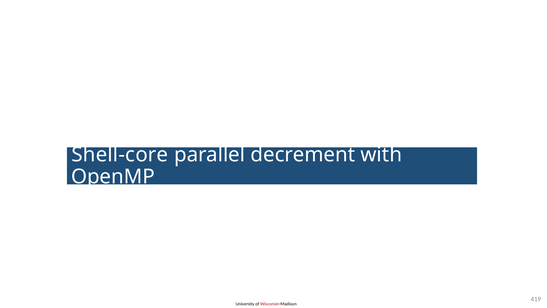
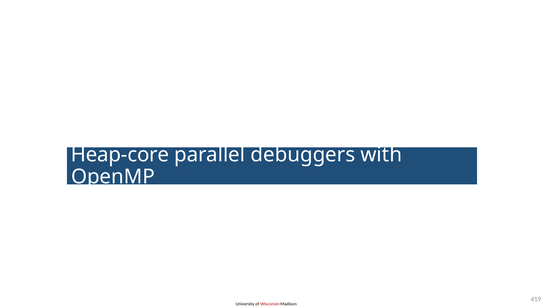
Shell-core: Shell-core -> Heap-core
decrement: decrement -> debuggers
